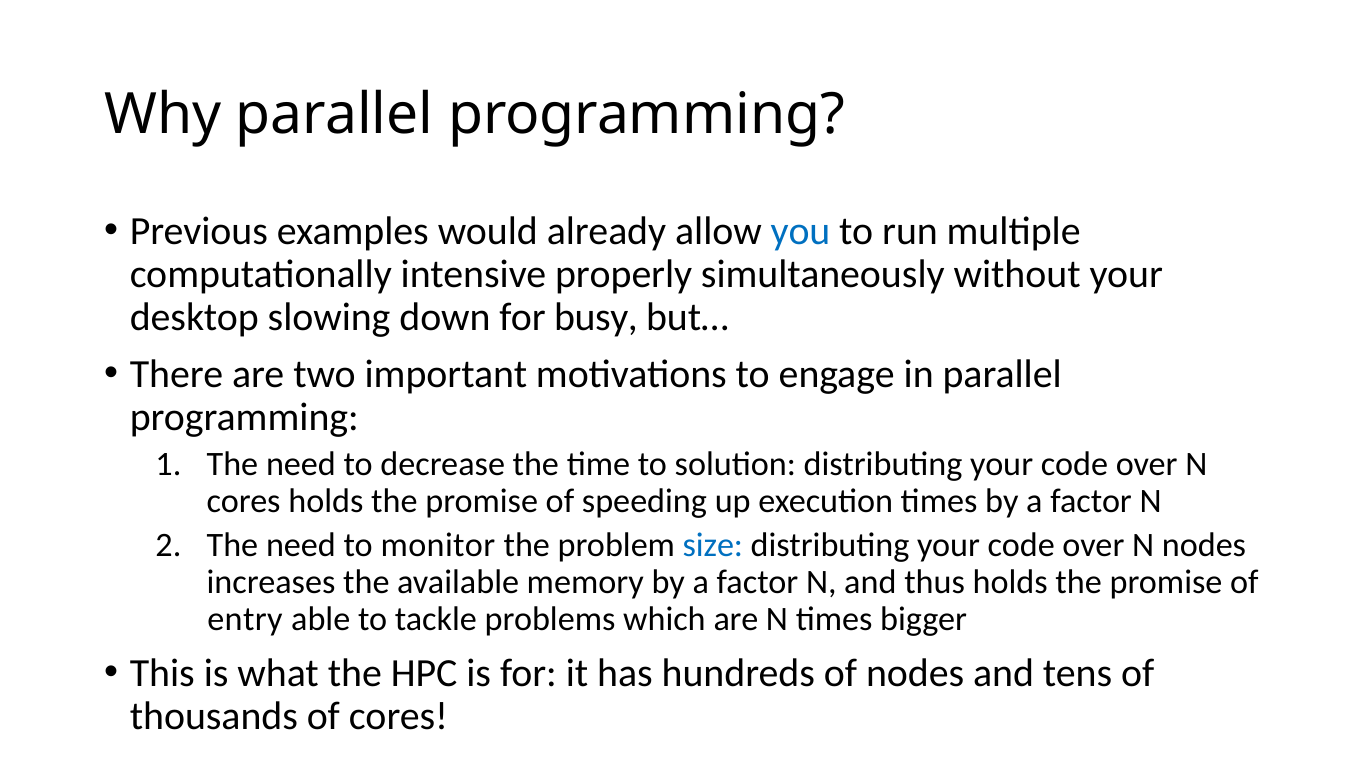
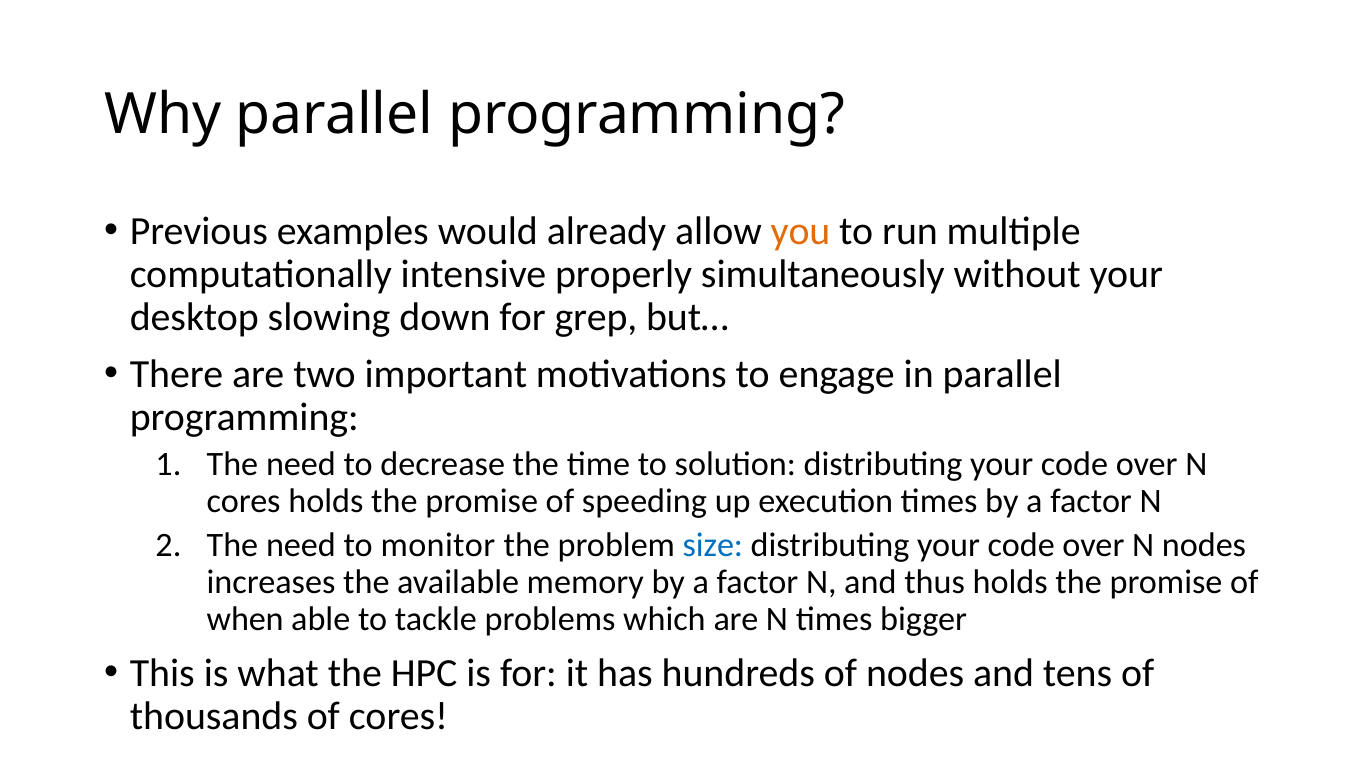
you colour: blue -> orange
busy: busy -> grep
entry: entry -> when
